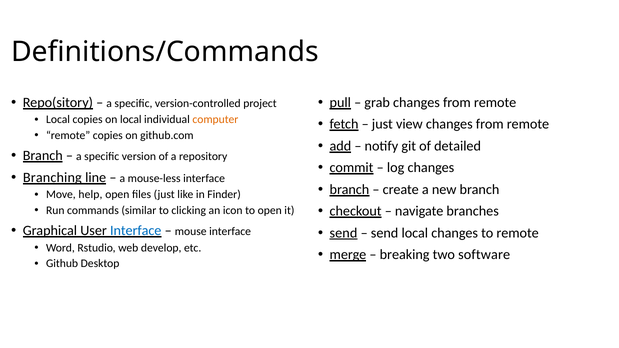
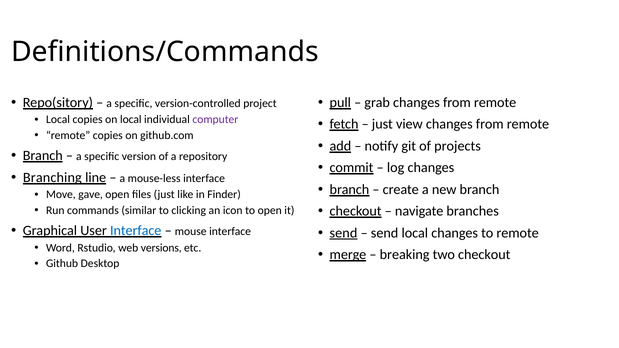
computer colour: orange -> purple
detailed: detailed -> projects
help: help -> gave
develop: develop -> versions
two software: software -> checkout
